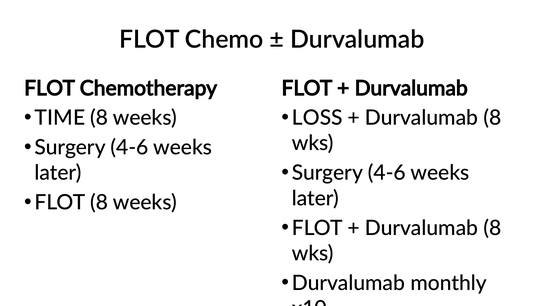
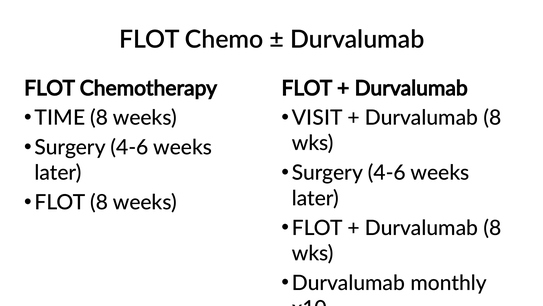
LOSS: LOSS -> VISIT
